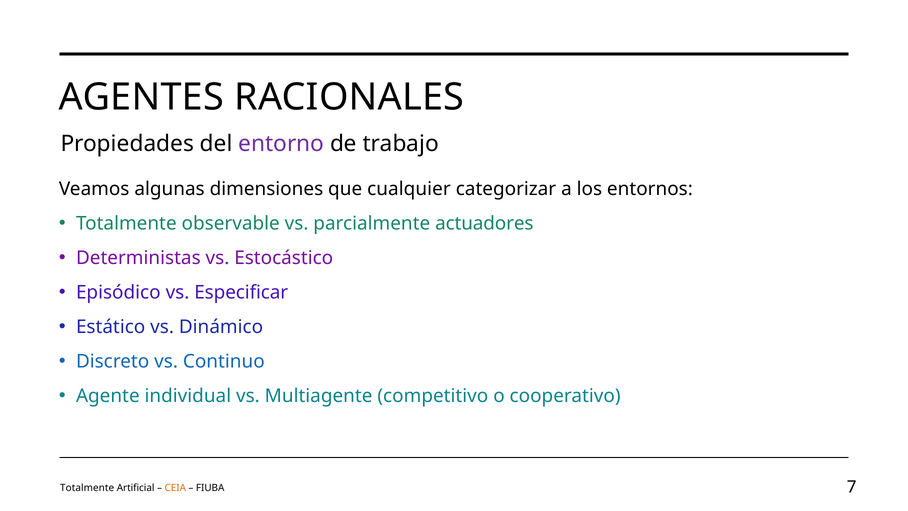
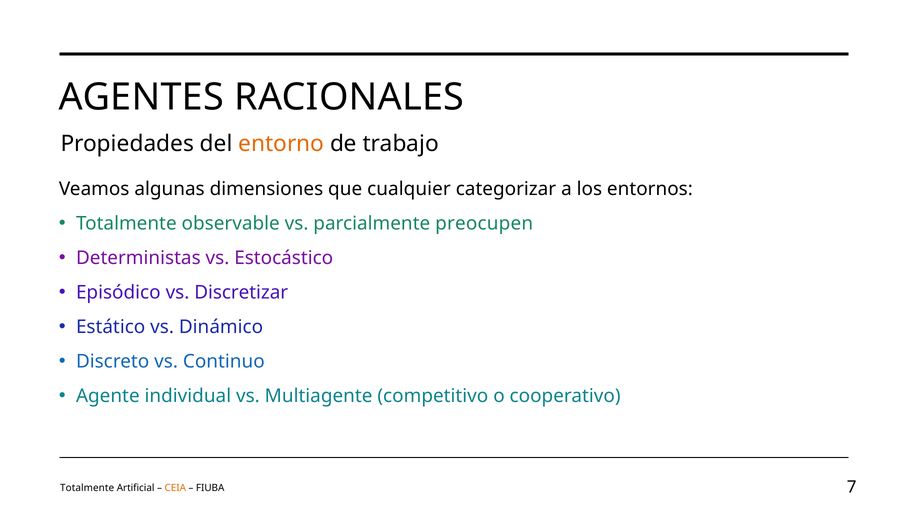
entorno colour: purple -> orange
actuadores: actuadores -> preocupen
Especificar: Especificar -> Discretizar
